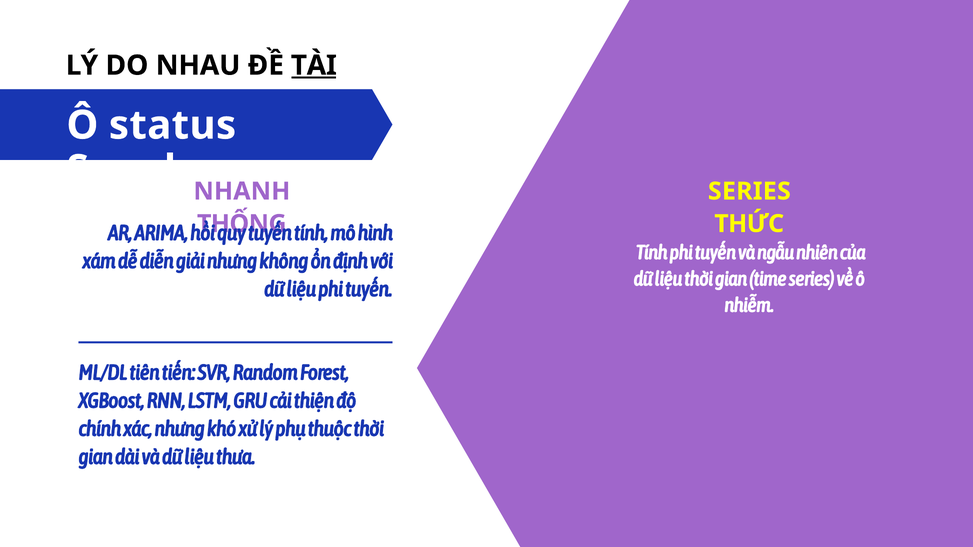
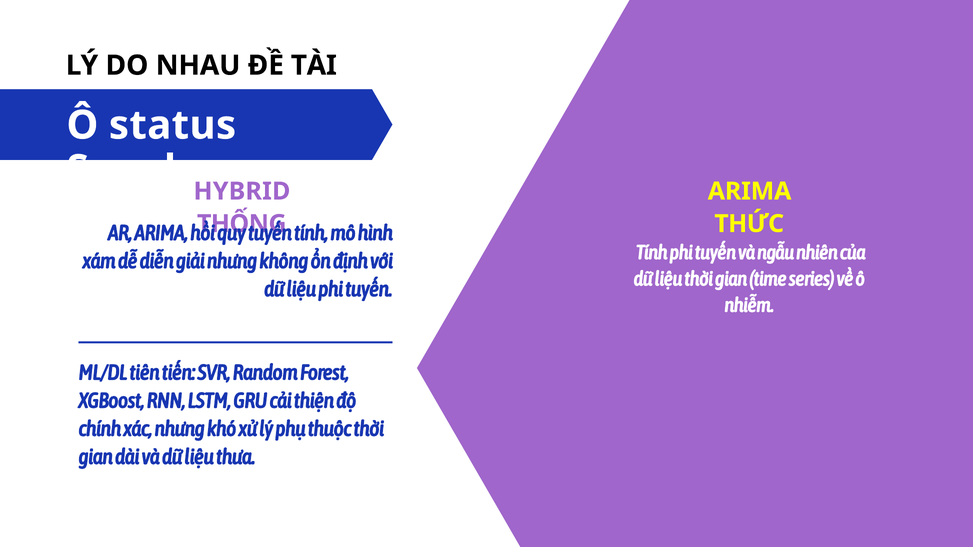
TÀI underline: present -> none
SERIES at (749, 191): SERIES -> ARIMA
NHANH: NHANH -> HYBRID
